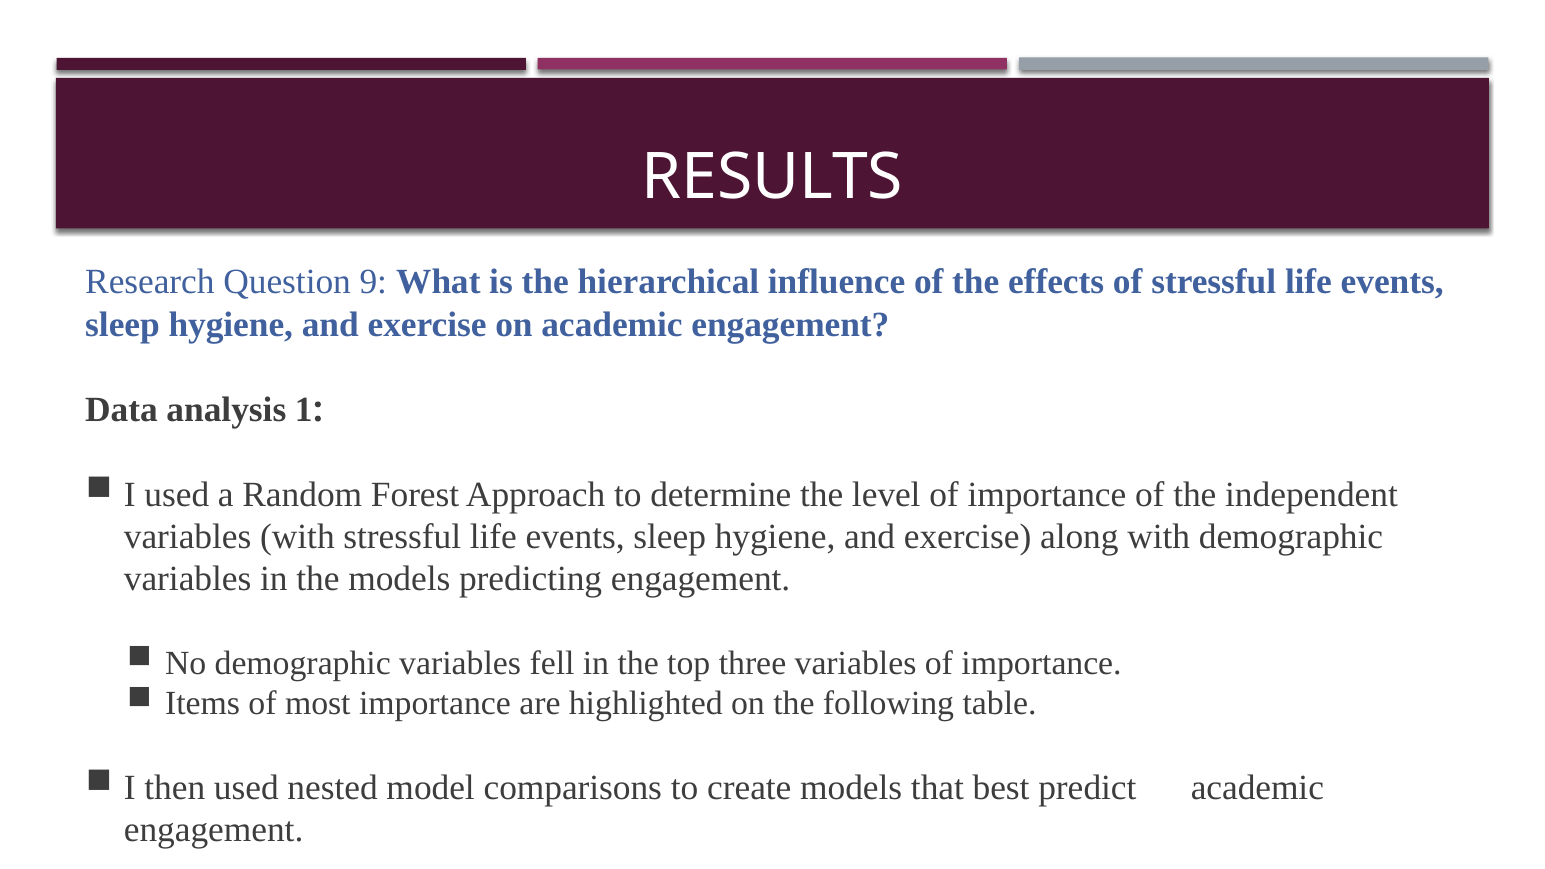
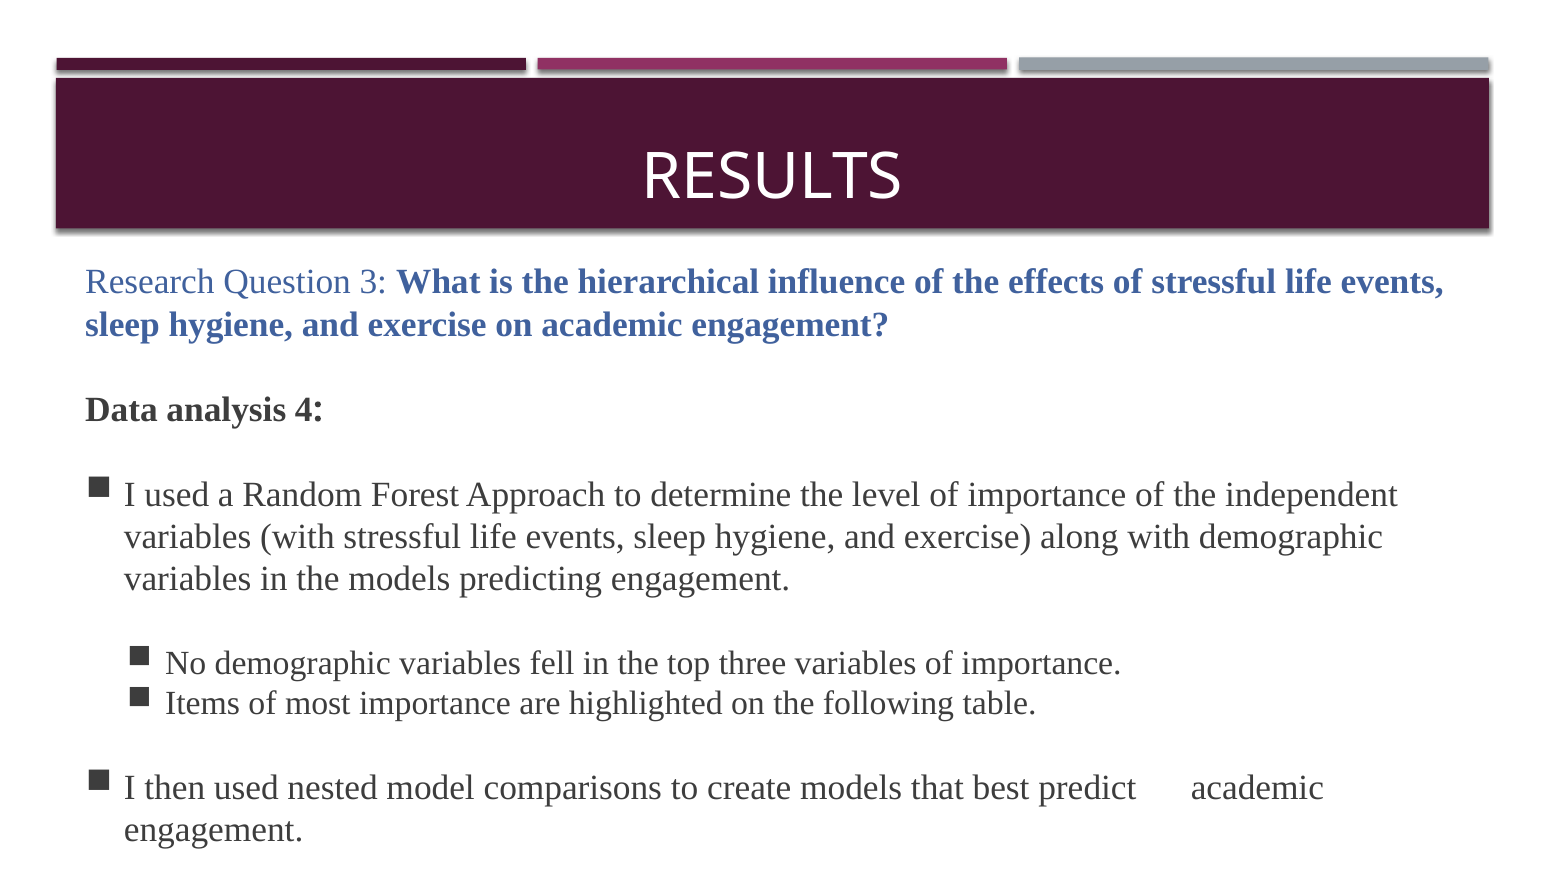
9: 9 -> 3
1: 1 -> 4
